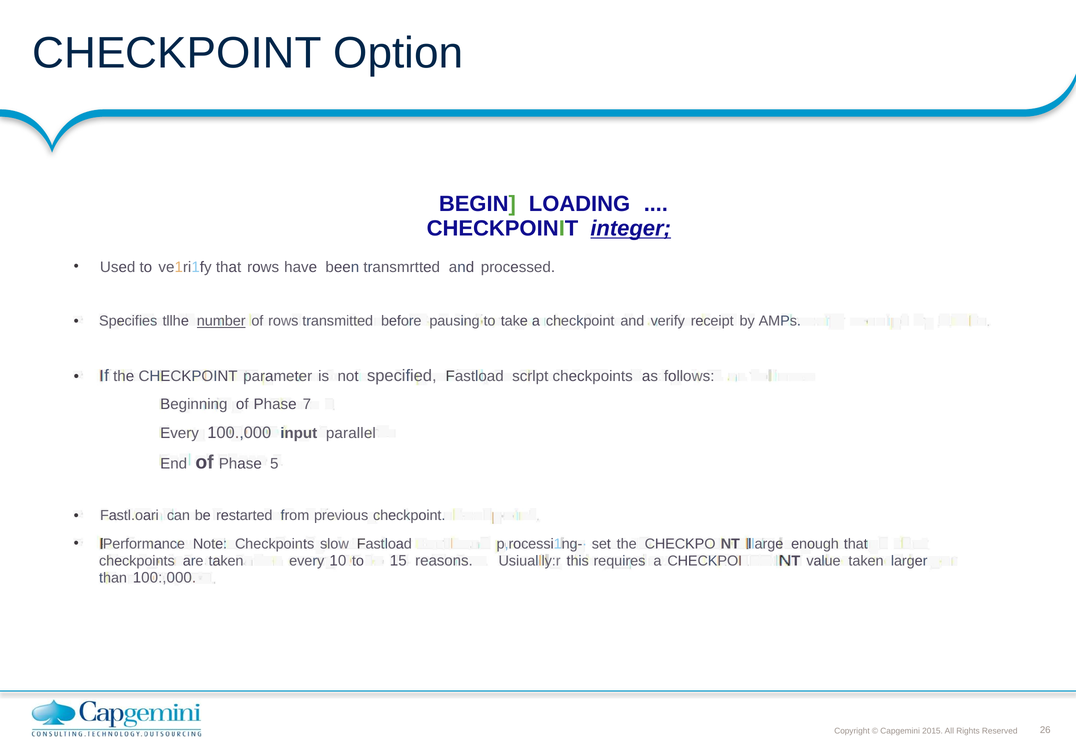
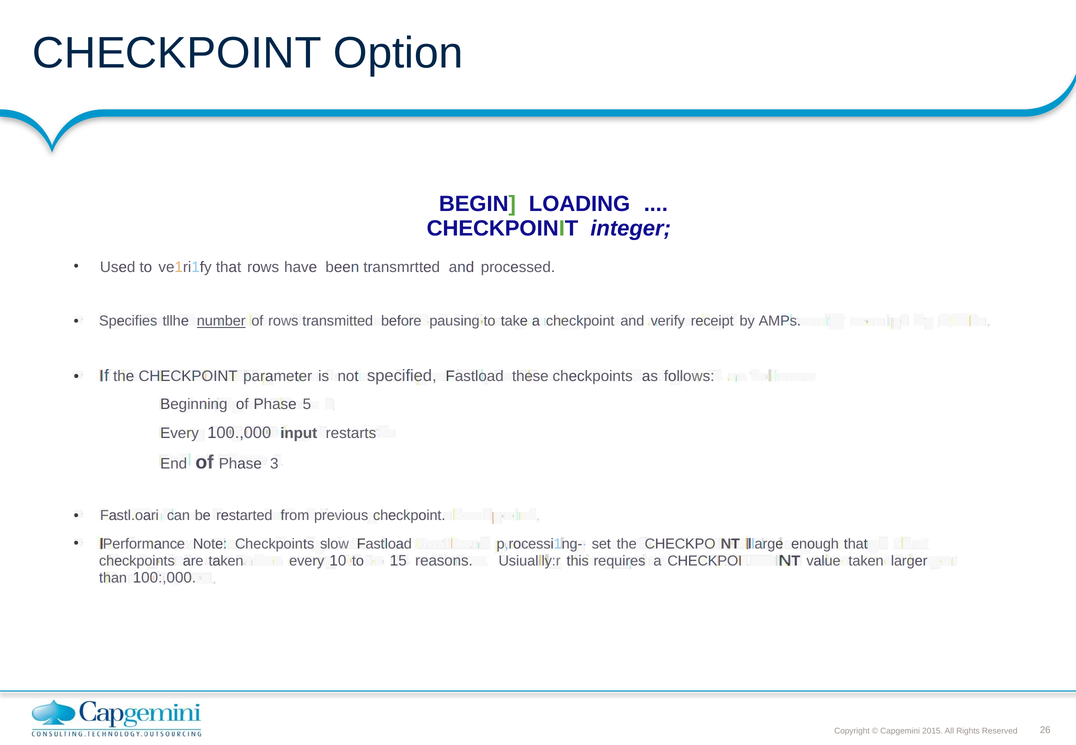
integer underline: present -> none
scrlpt: scrlpt -> these
7: 7 -> 5
parallel: parallel -> restarts
5: 5 -> 3
